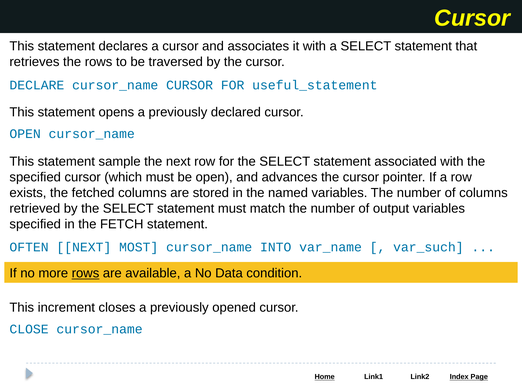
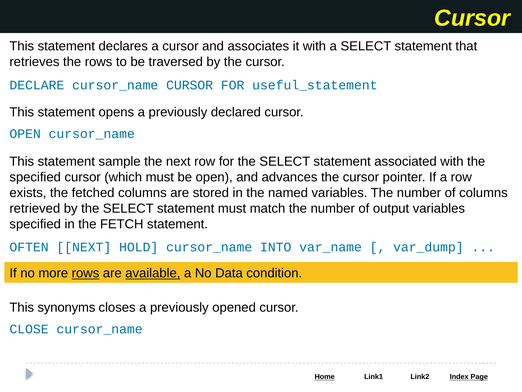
MOST: MOST -> HOLD
var_such: var_such -> var_dump
available underline: none -> present
increment: increment -> synonyms
